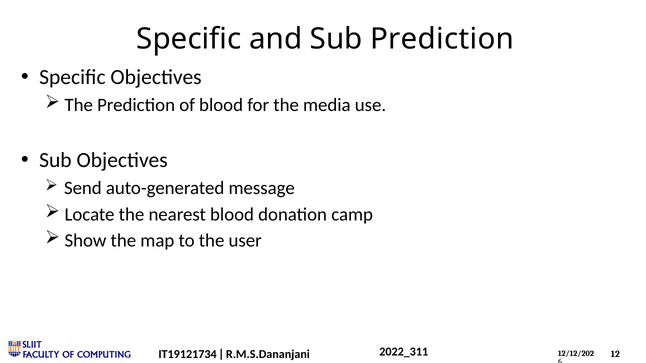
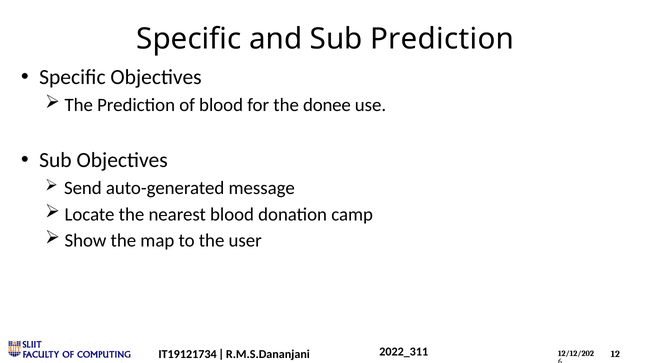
media: media -> donee
